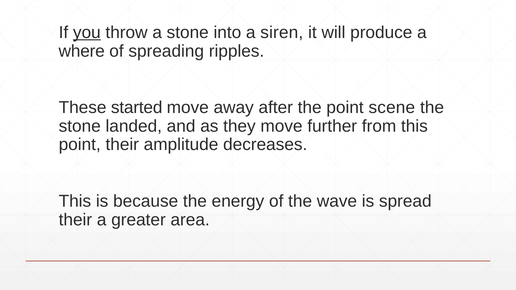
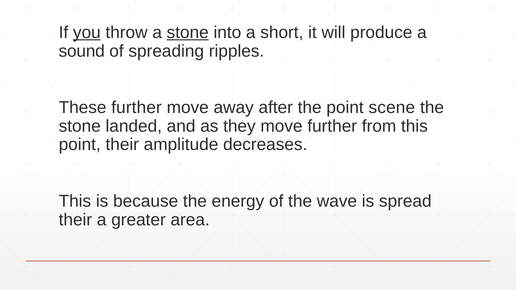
stone at (188, 32) underline: none -> present
siren: siren -> short
where: where -> sound
These started: started -> further
